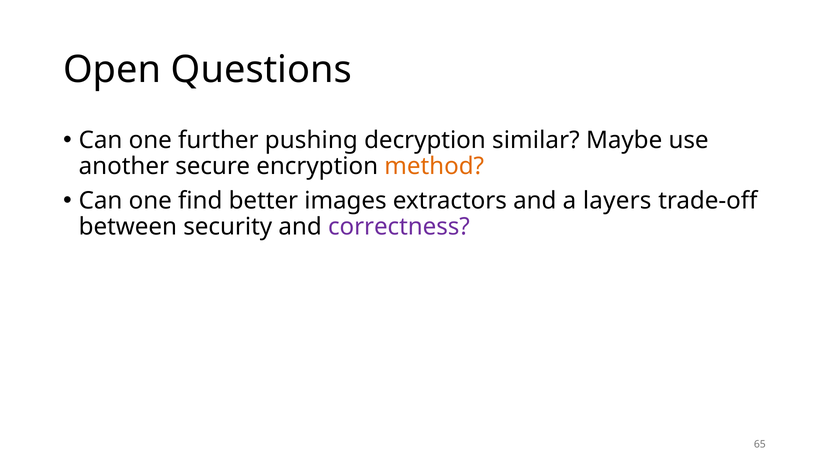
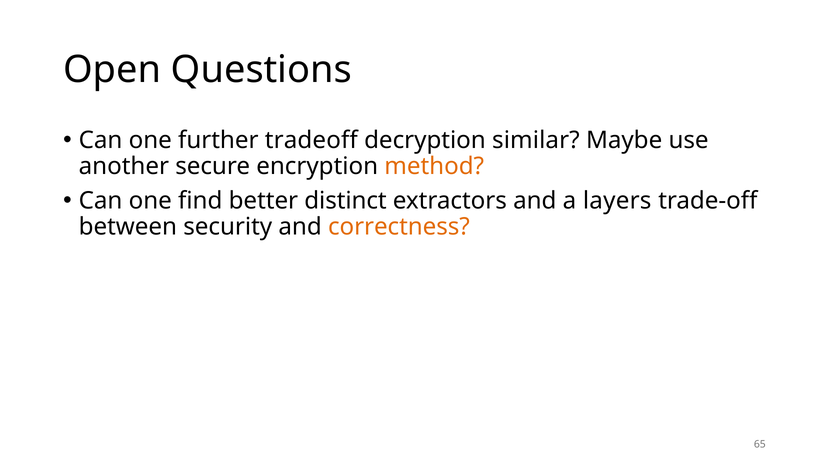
pushing: pushing -> tradeoff
images: images -> distinct
correctness colour: purple -> orange
